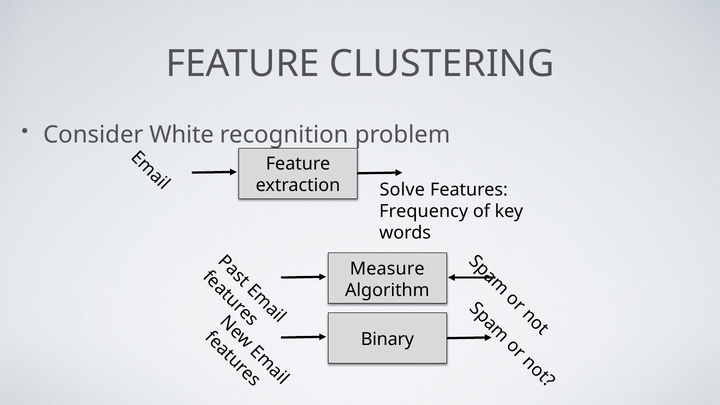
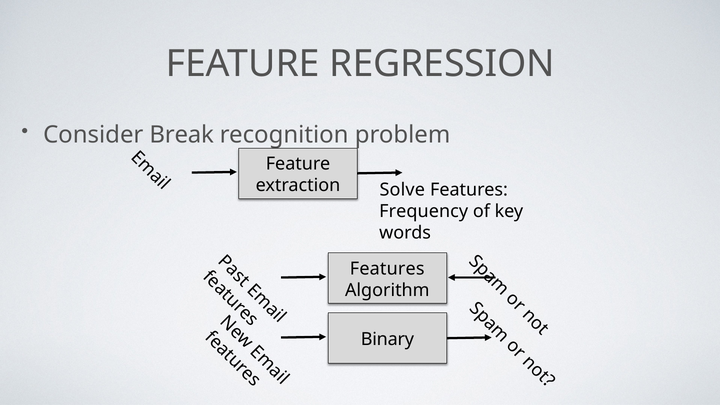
CLUSTERING: CLUSTERING -> REGRESSION
White: White -> Break
Measure at (387, 269): Measure -> Features
